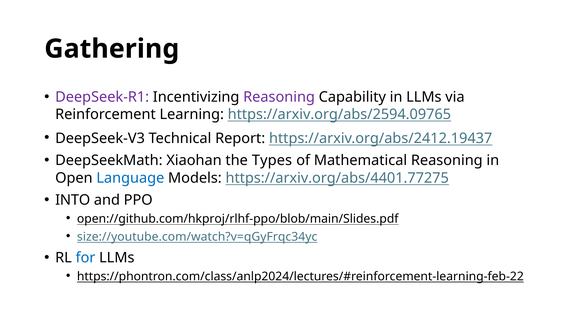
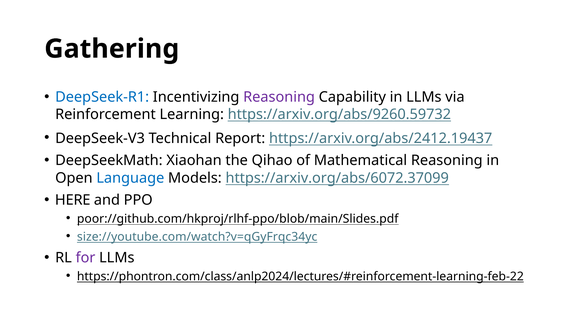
DeepSeek-R1 colour: purple -> blue
https://arxiv.org/abs/2594.09765: https://arxiv.org/abs/2594.09765 -> https://arxiv.org/abs/9260.59732
Types: Types -> Qihao
https://arxiv.org/abs/4401.77275: https://arxiv.org/abs/4401.77275 -> https://arxiv.org/abs/6072.37099
INTO: INTO -> HERE
open://github.com/hkproj/rlhf-ppo/blob/main/Slides.pdf: open://github.com/hkproj/rlhf-ppo/blob/main/Slides.pdf -> poor://github.com/hkproj/rlhf-ppo/blob/main/Slides.pdf
for colour: blue -> purple
